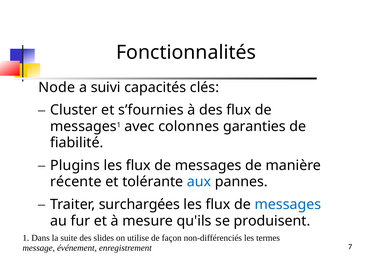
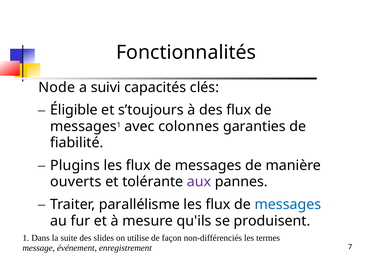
Cluster: Cluster -> Éligible
s’fournies: s’fournies -> s’toujours
récente: récente -> ouverts
aux colour: blue -> purple
surchargées: surchargées -> parallélisme
